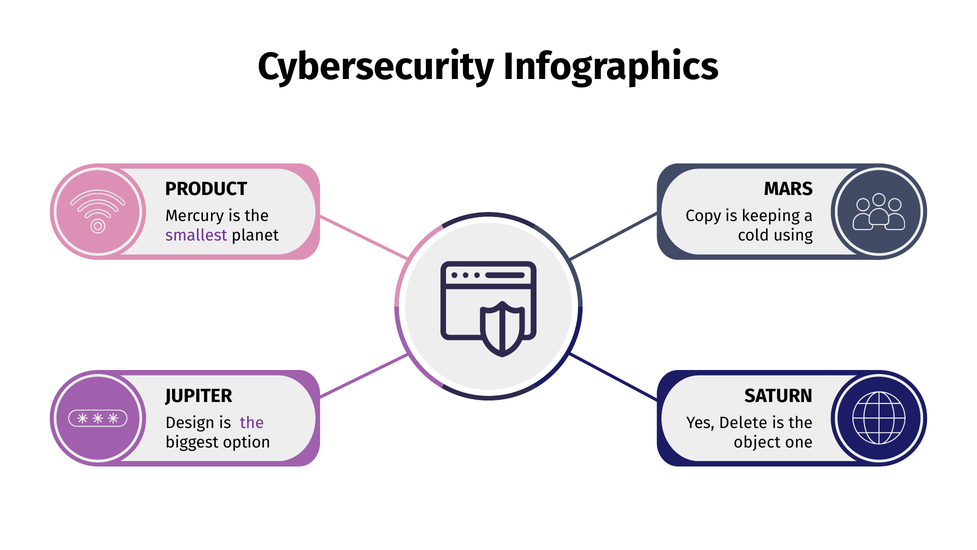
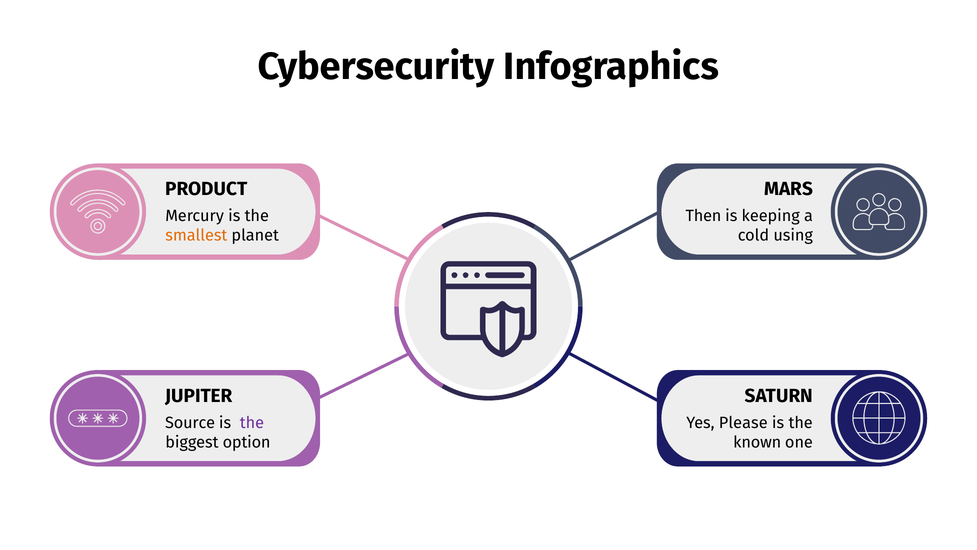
Copy: Copy -> Then
smallest colour: purple -> orange
Design: Design -> Source
Delete: Delete -> Please
object: object -> known
